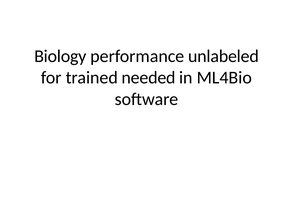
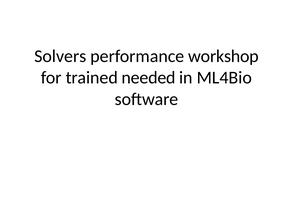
Biology: Biology -> Solvers
unlabeled: unlabeled -> workshop
